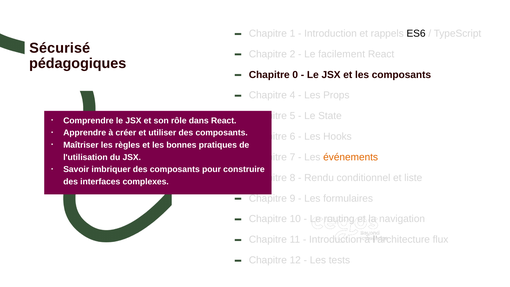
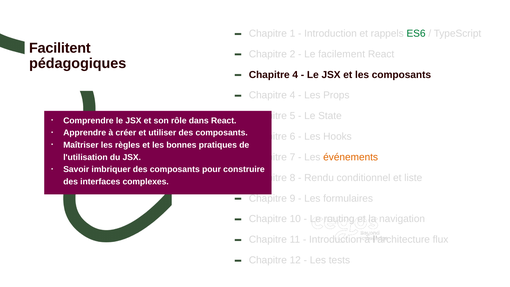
ES6 colour: black -> green
Sécurisé: Sécurisé -> Facilitent
0 at (295, 75): 0 -> 4
